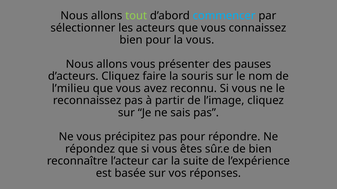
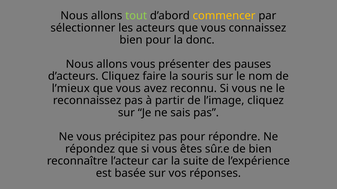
commencer colour: light blue -> yellow
la vous: vous -> donc
l’milieu: l’milieu -> l’mieux
